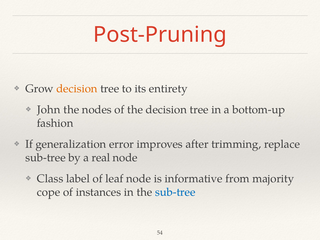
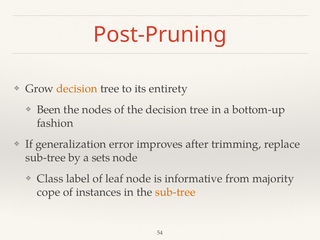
John: John -> Been
real: real -> sets
sub-tree at (175, 192) colour: blue -> orange
